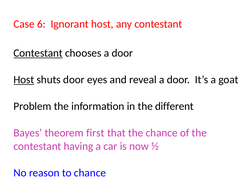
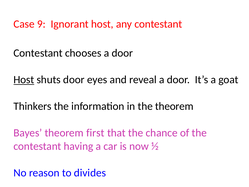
6: 6 -> 9
Contestant at (38, 53) underline: present -> none
Problem: Problem -> Thinkers
the different: different -> theorem
to chance: chance -> divides
